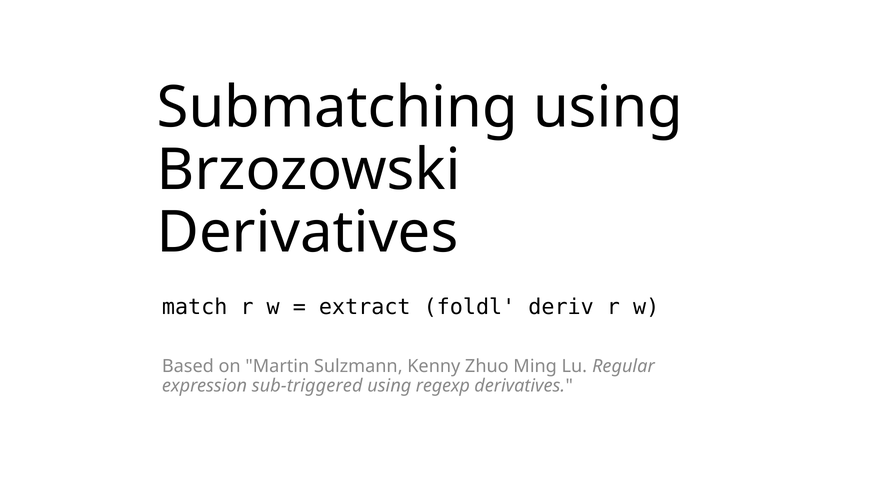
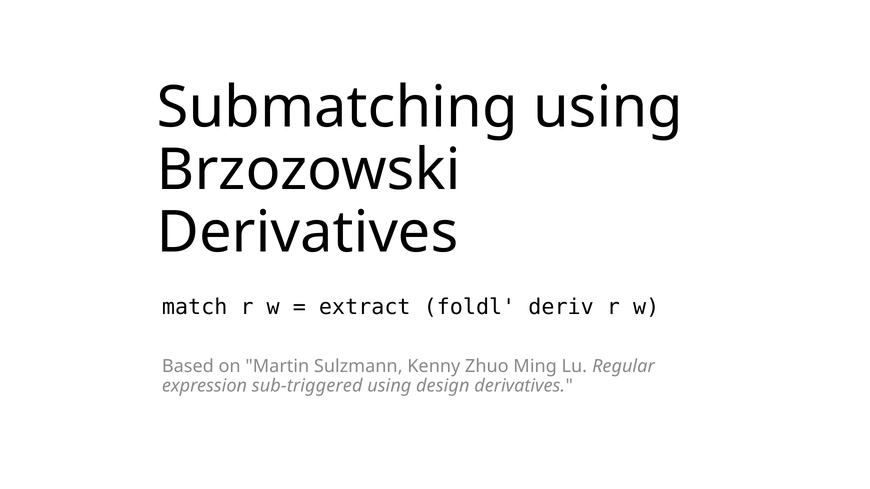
regexp: regexp -> design
